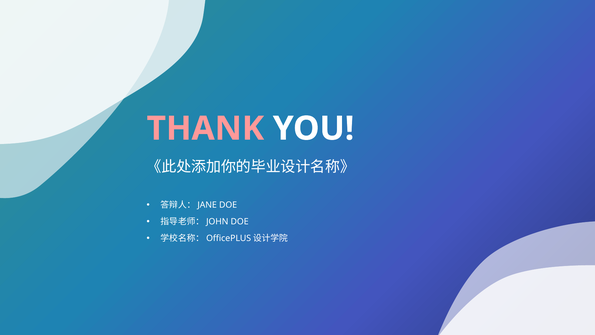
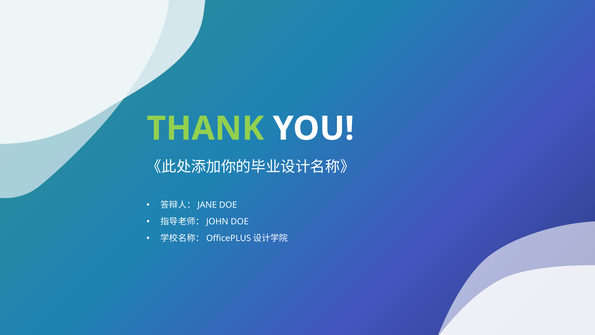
THANK colour: pink -> light green
